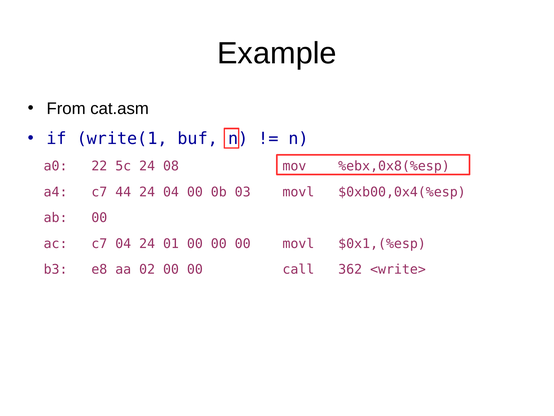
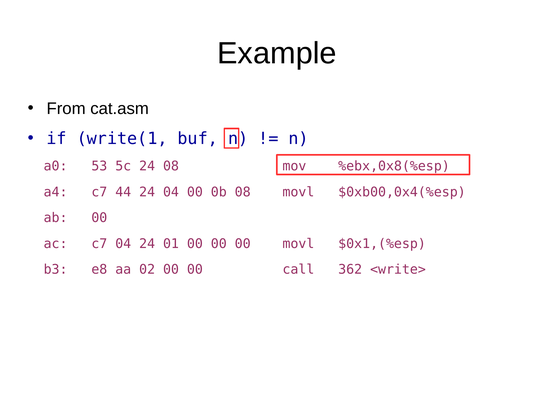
22: 22 -> 53
0b 03: 03 -> 08
